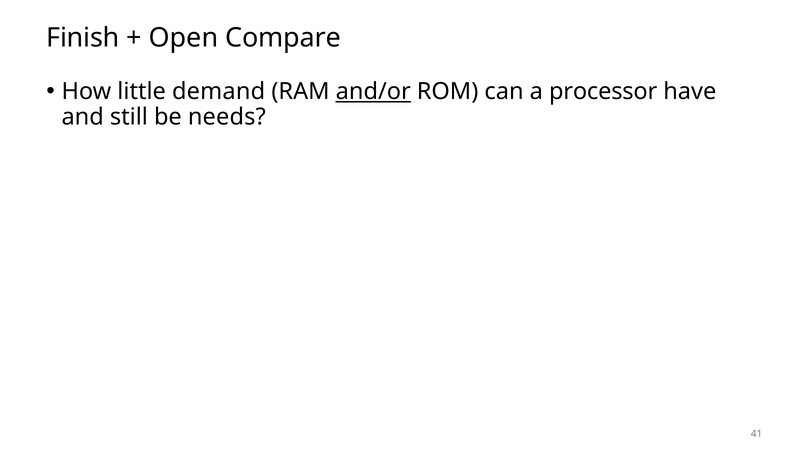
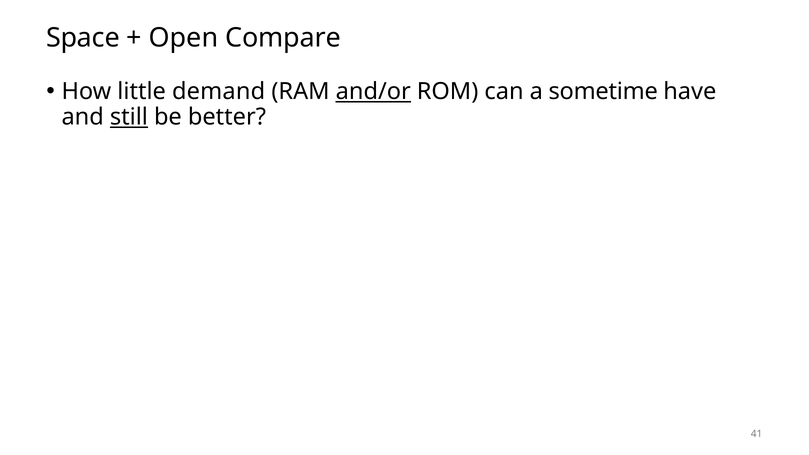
Finish: Finish -> Space
processor: processor -> sometime
still underline: none -> present
needs: needs -> better
